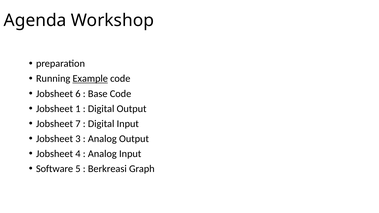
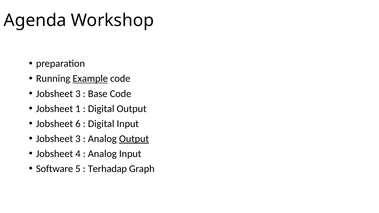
6 at (78, 94): 6 -> 3
7: 7 -> 6
Output at (134, 139) underline: none -> present
Berkreasi: Berkreasi -> Terhadap
